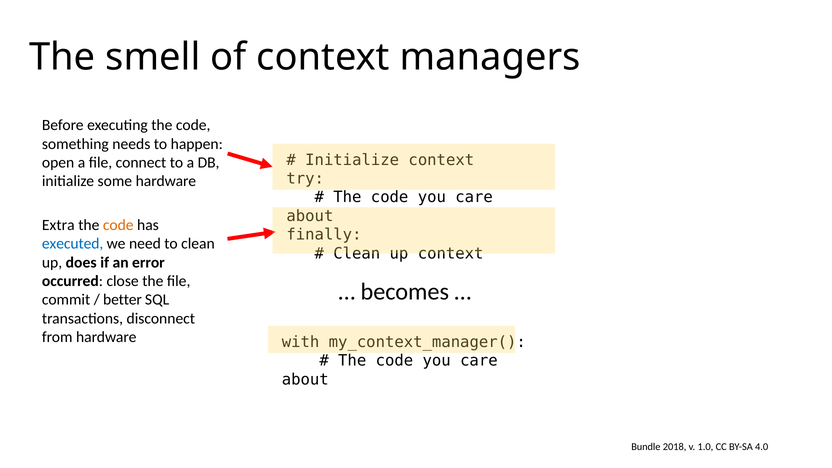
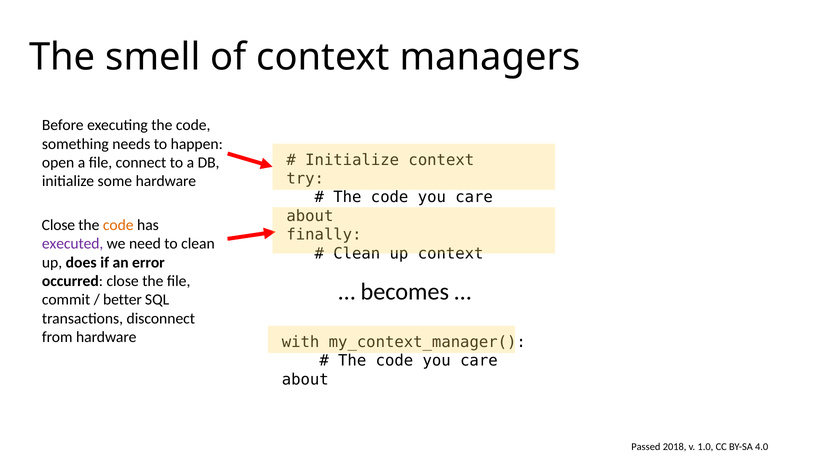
Extra at (58, 225): Extra -> Close
executed colour: blue -> purple
Bundle: Bundle -> Passed
